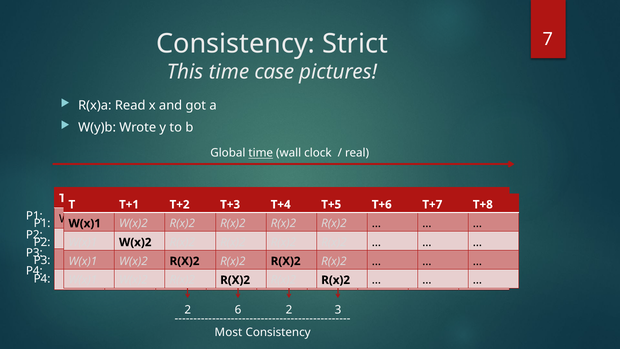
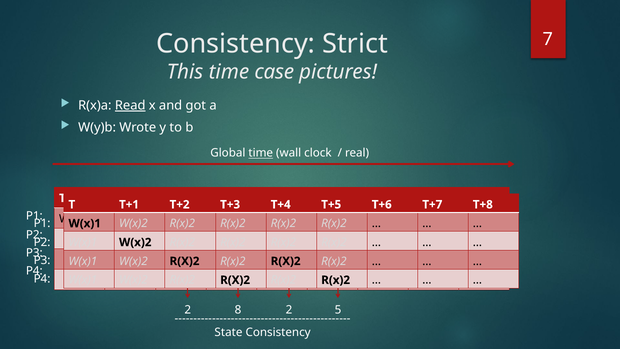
Read underline: none -> present
6: 6 -> 8
3: 3 -> 5
Most: Most -> State
